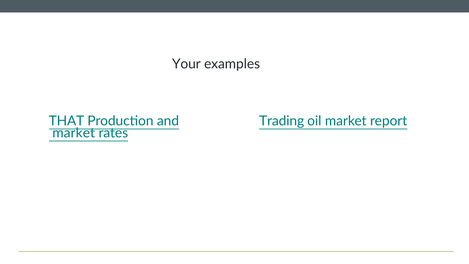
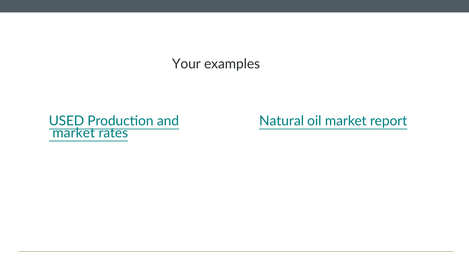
THAT: THAT -> USED
Trading: Trading -> Natural
